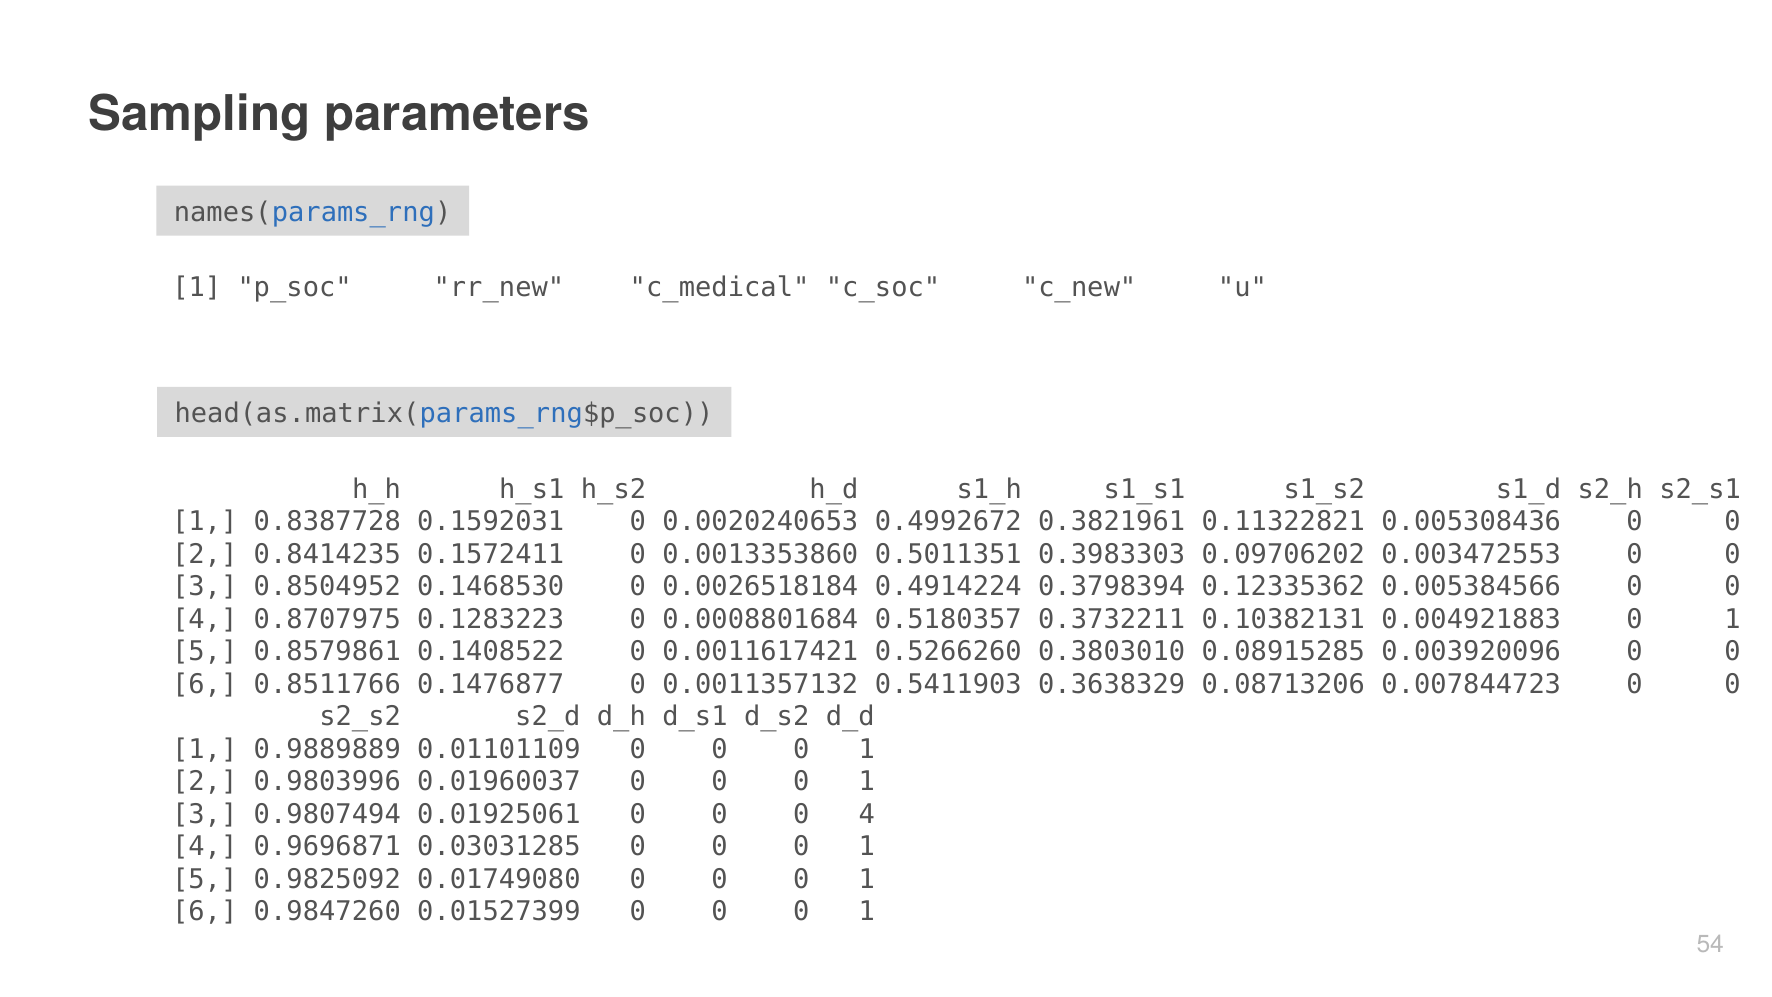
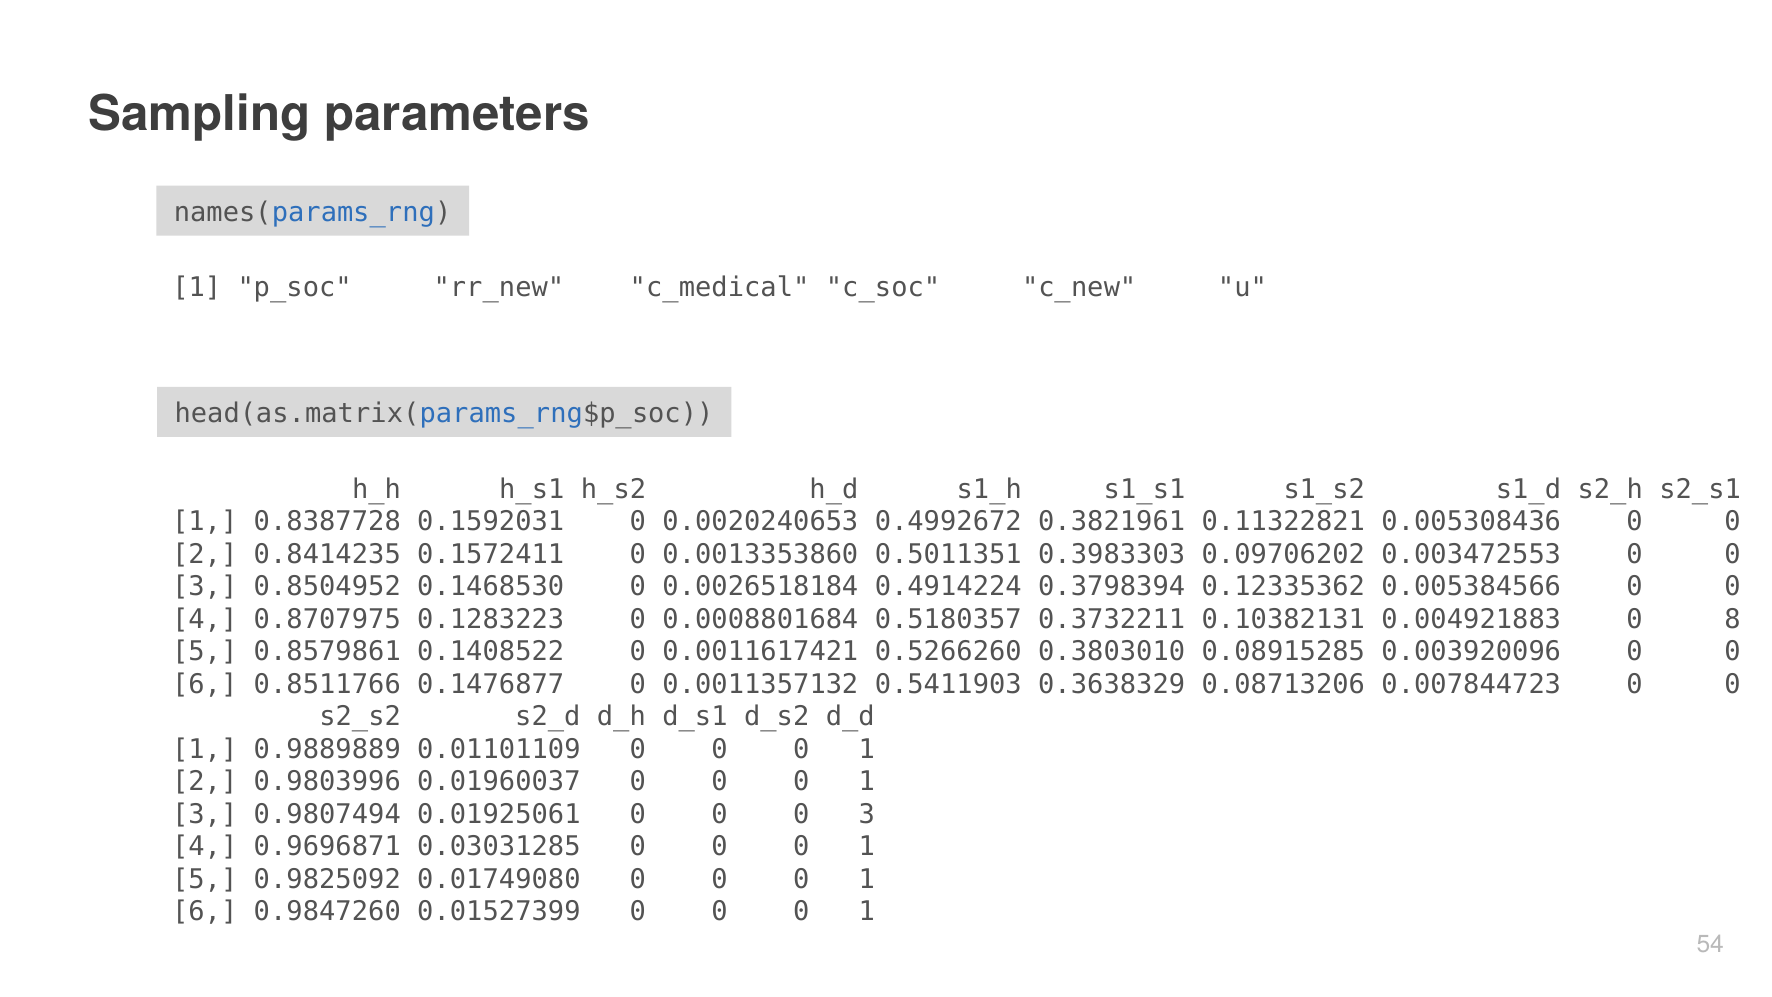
0.004921883 0 1: 1 -> 8
0 0 0 4: 4 -> 3
